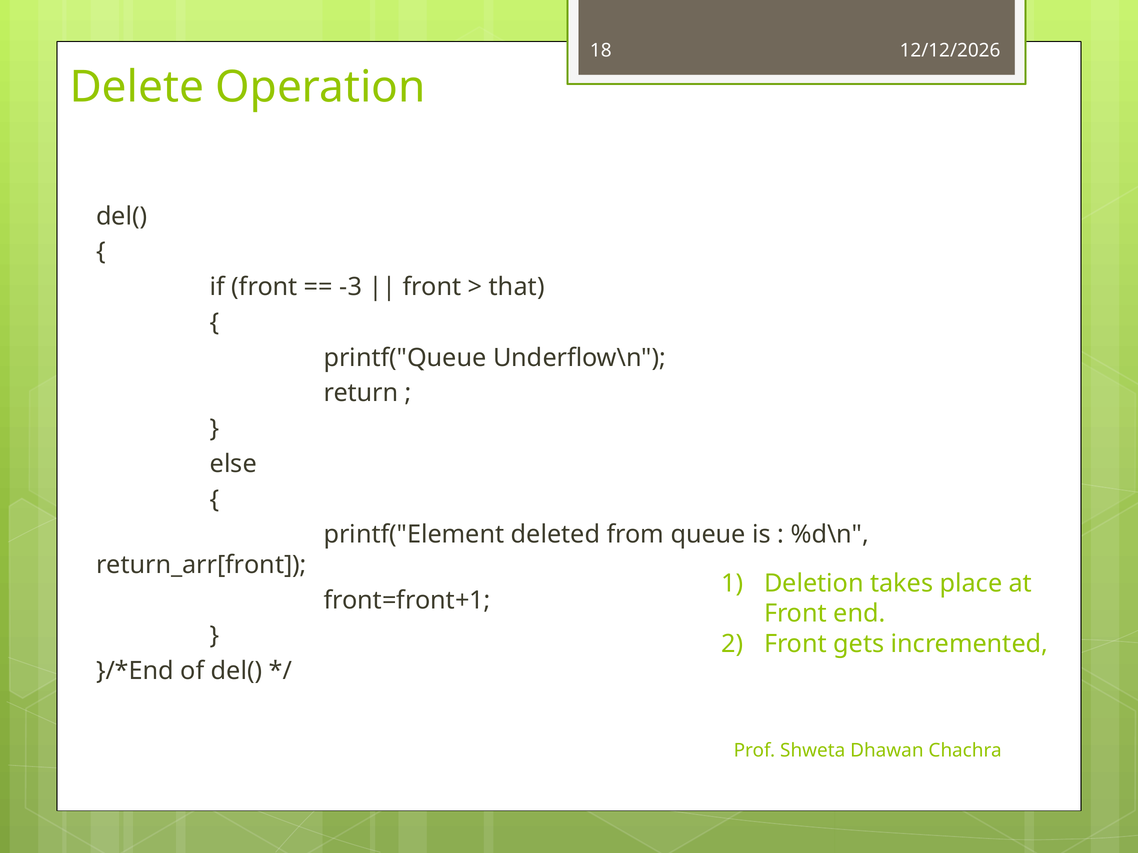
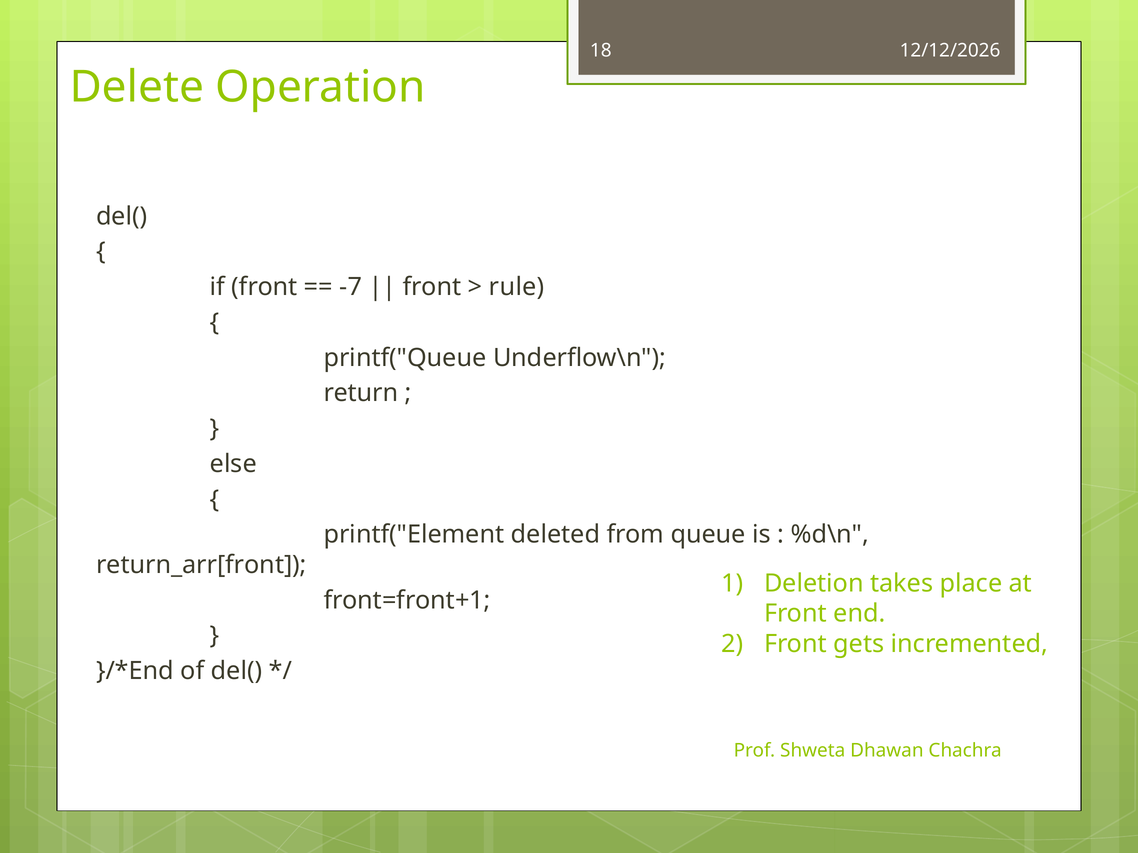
-3: -3 -> -7
that: that -> rule
